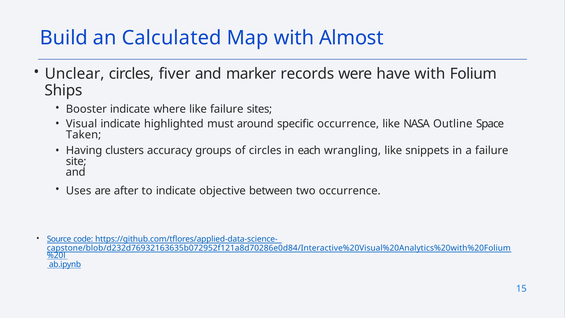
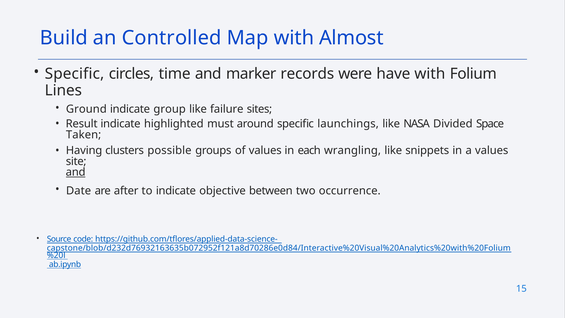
Calculated: Calculated -> Controlled
Unclear at (75, 74): Unclear -> Specific
fiver: fiver -> time
Ships: Ships -> Lines
Booster: Booster -> Ground
where: where -> group
Visual: Visual -> Result
specific occurrence: occurrence -> launchings
Outline: Outline -> Divided
accuracy: accuracy -> possible
of circles: circles -> values
a failure: failure -> values
and at (76, 172) underline: none -> present
Uses: Uses -> Date
